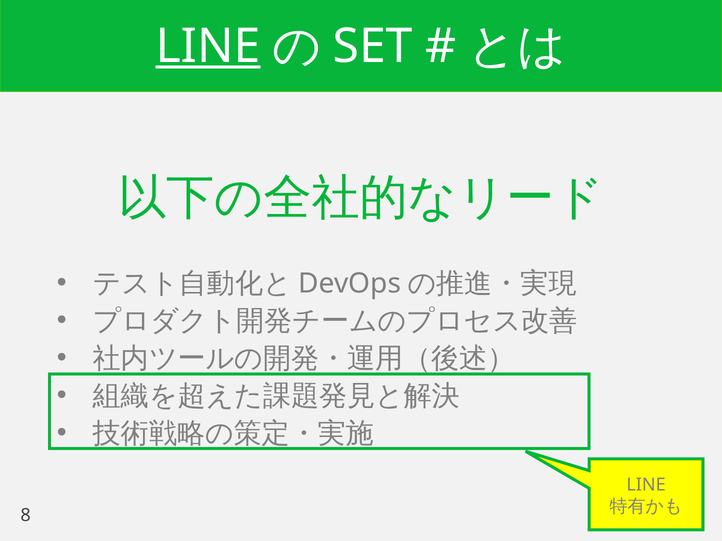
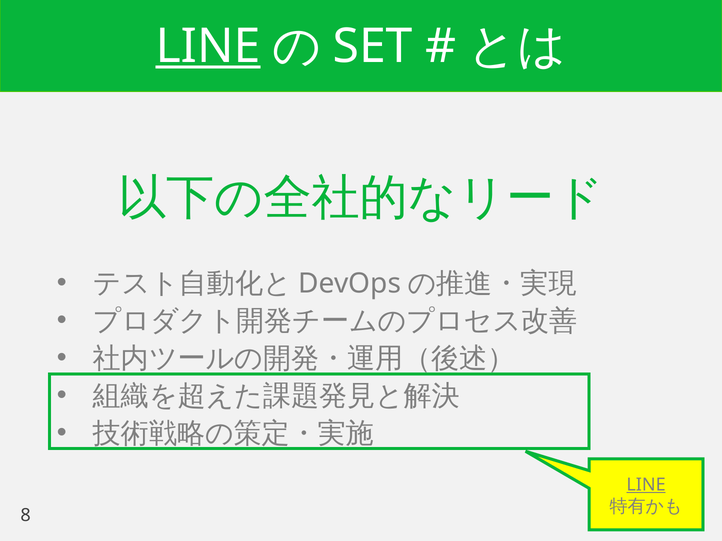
LINE at (646, 485) underline: none -> present
